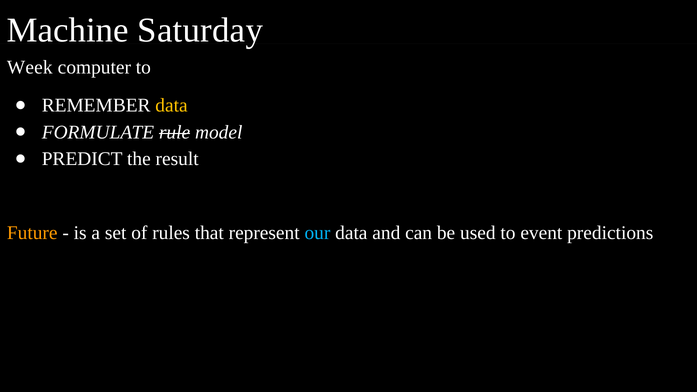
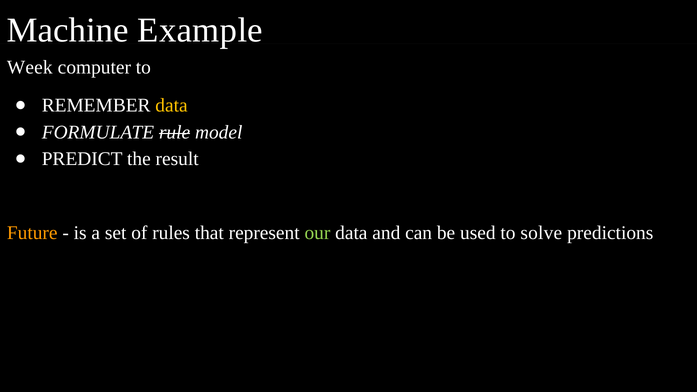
Saturday: Saturday -> Example
our colour: light blue -> light green
event: event -> solve
